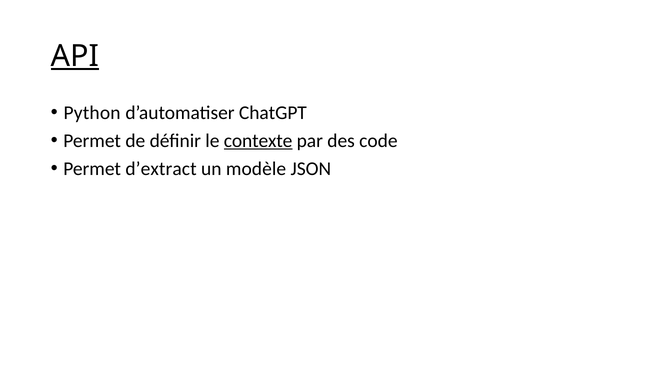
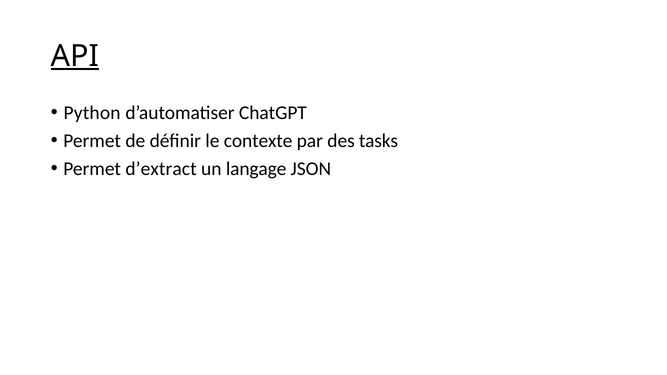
contexte underline: present -> none
code: code -> tasks
modèle: modèle -> langage
